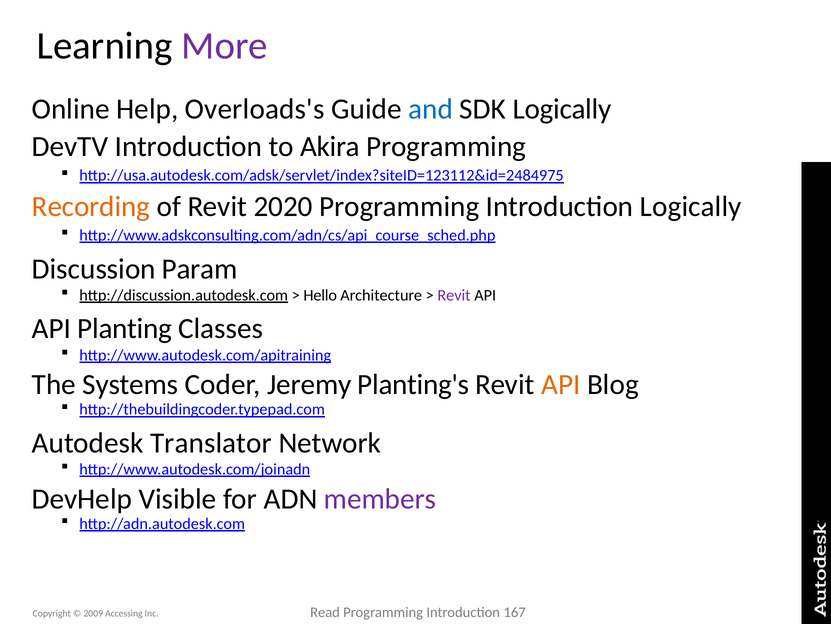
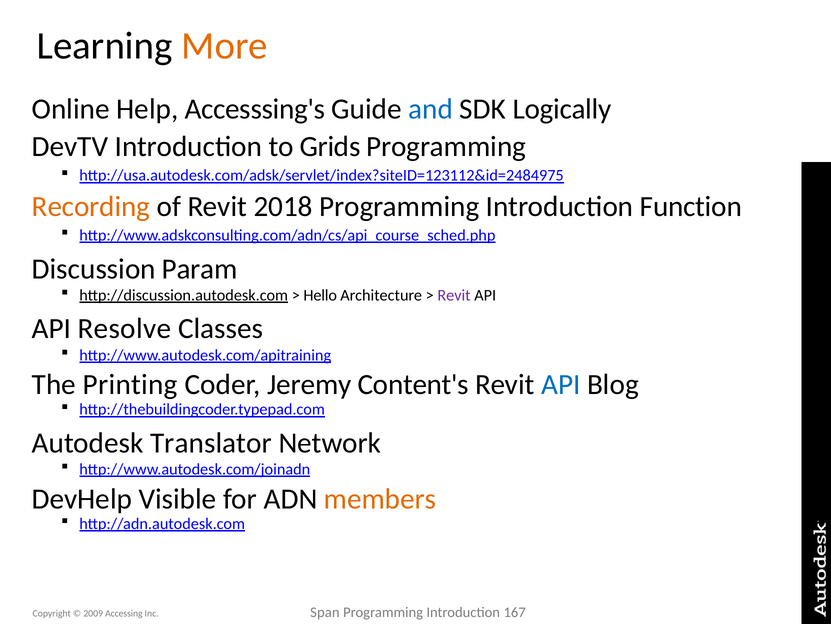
More colour: purple -> orange
Overloads's: Overloads's -> Accesssing's
Akira: Akira -> Grids
2020: 2020 -> 2018
Introduction Logically: Logically -> Function
Planting: Planting -> Resolve
Systems: Systems -> Printing
Planting's: Planting's -> Content's
API at (561, 384) colour: orange -> blue
members colour: purple -> orange
Read: Read -> Span
